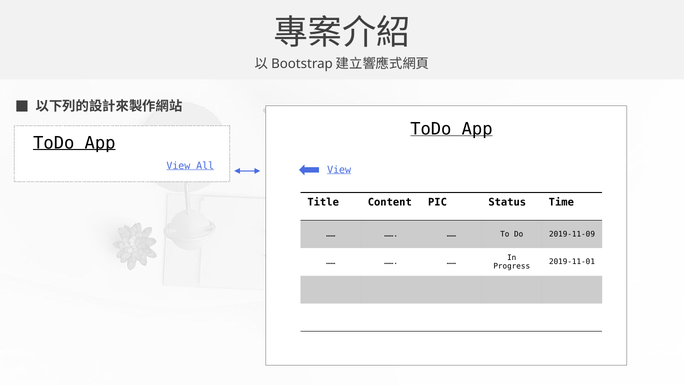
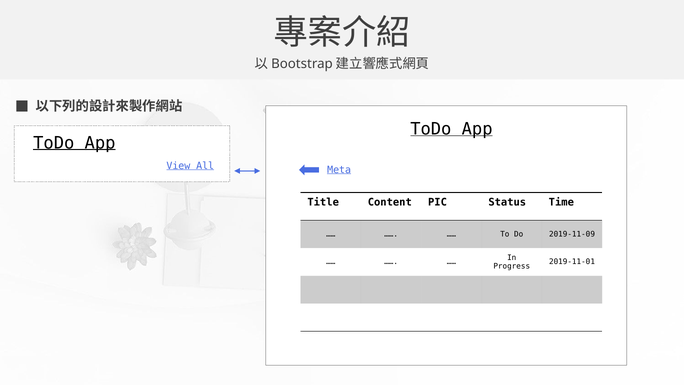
View at (339, 170): View -> Meta
